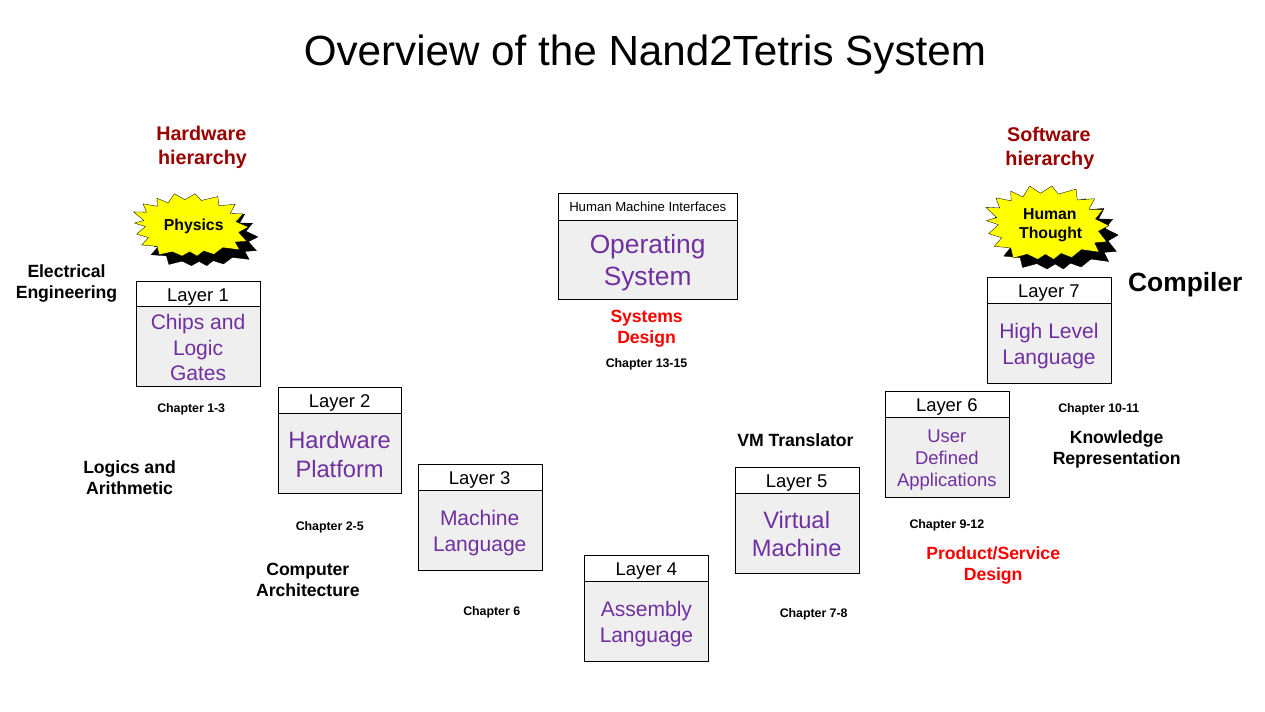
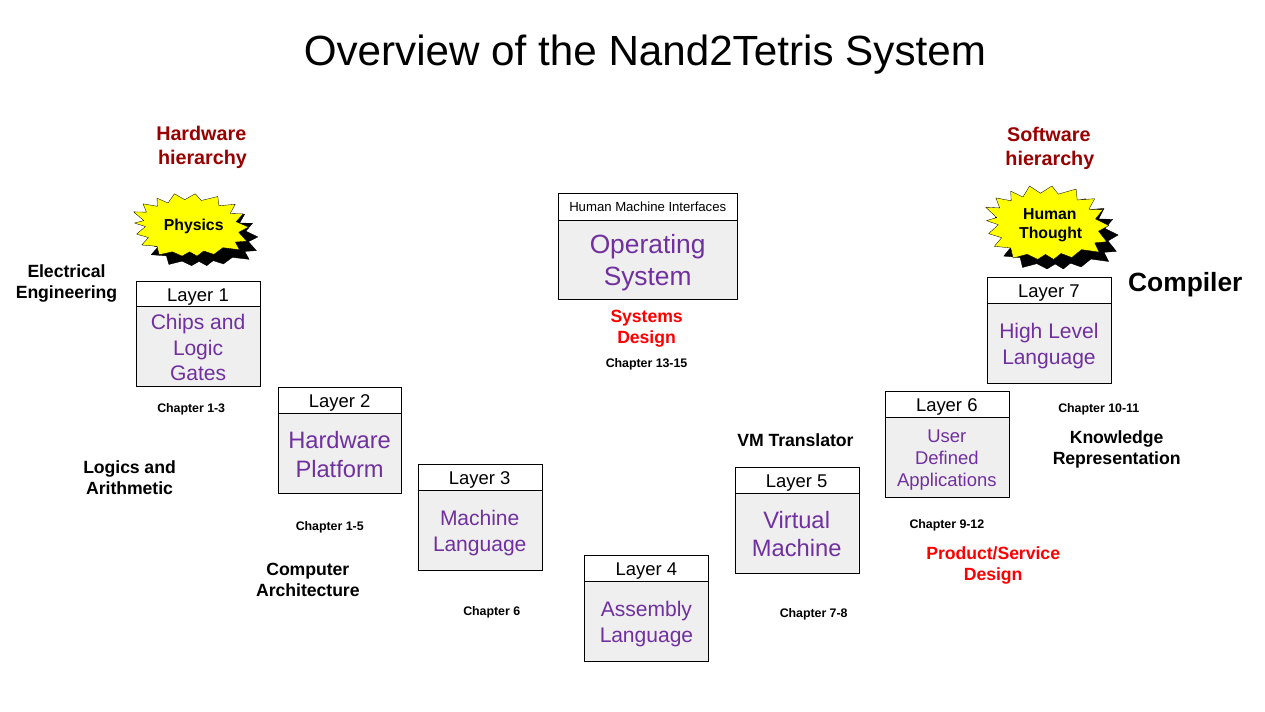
2-5: 2-5 -> 1-5
